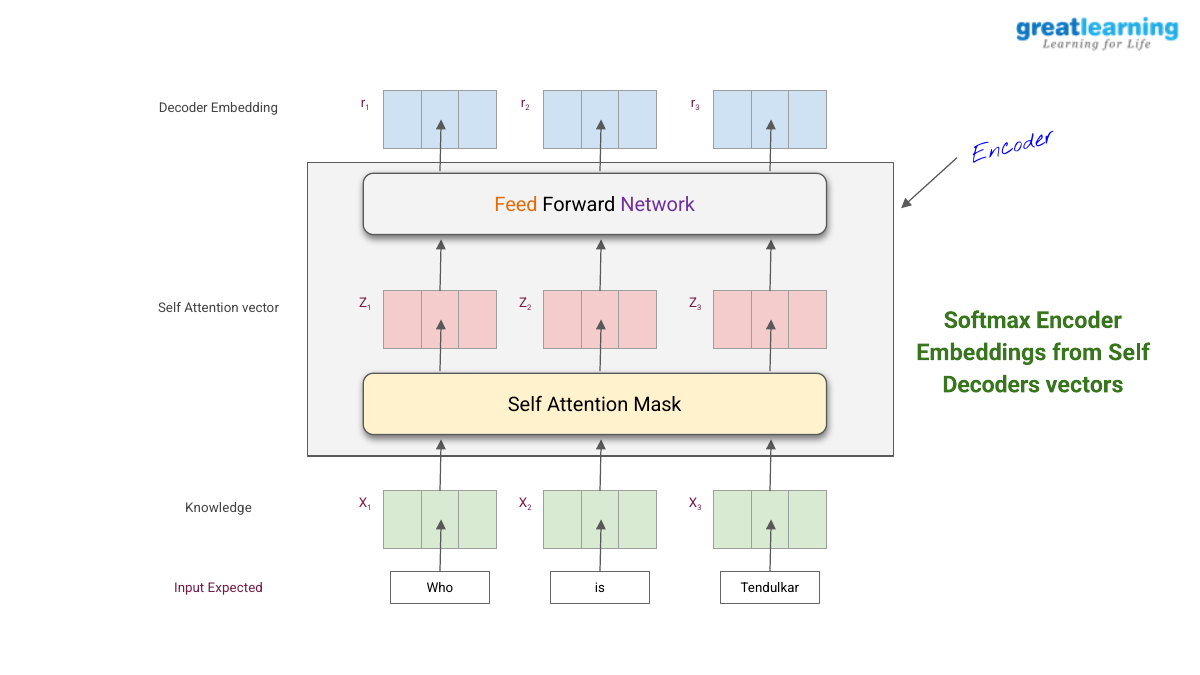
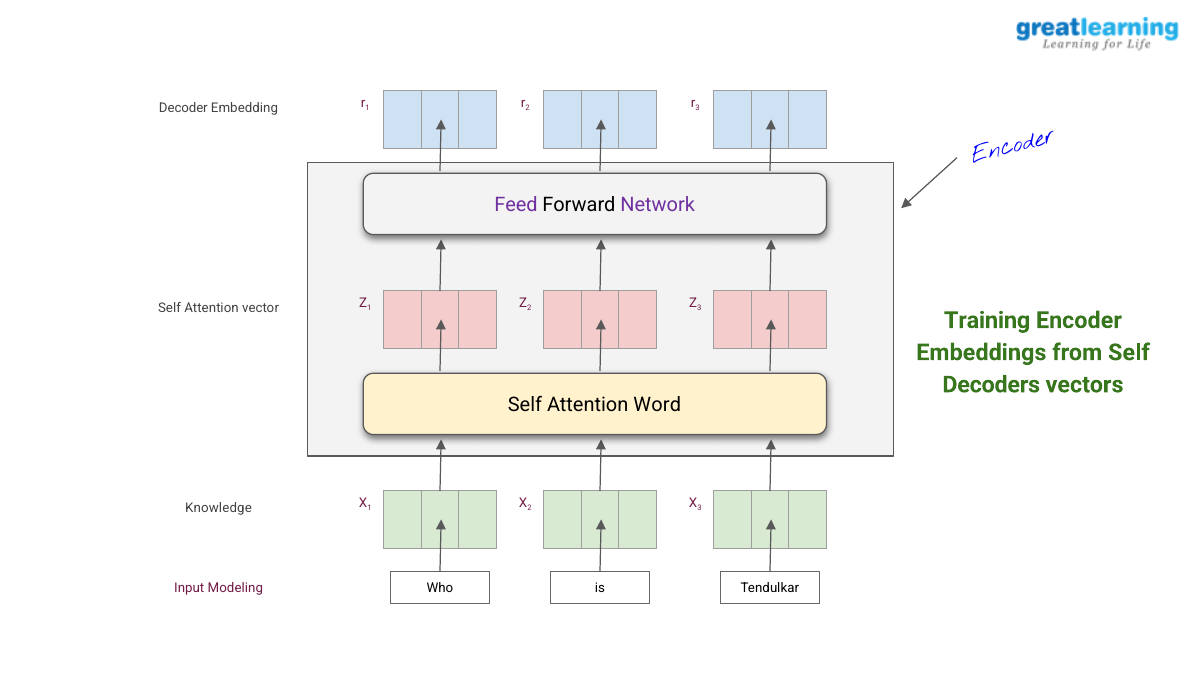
Feed colour: orange -> purple
Softmax: Softmax -> Training
Mask: Mask -> Word
Expected: Expected -> Modeling
